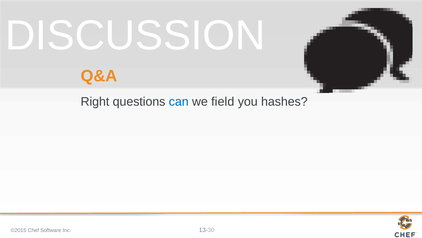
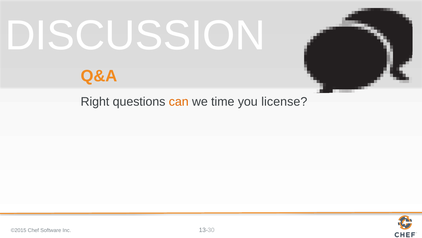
can colour: blue -> orange
field: field -> time
hashes: hashes -> license
